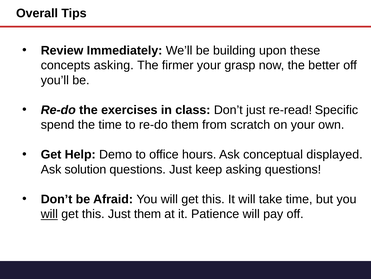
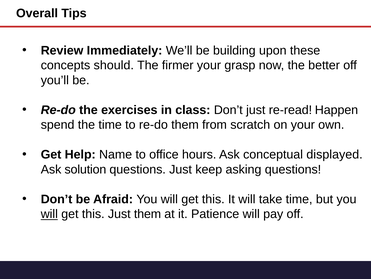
concepts asking: asking -> should
Specific: Specific -> Happen
Demo: Demo -> Name
